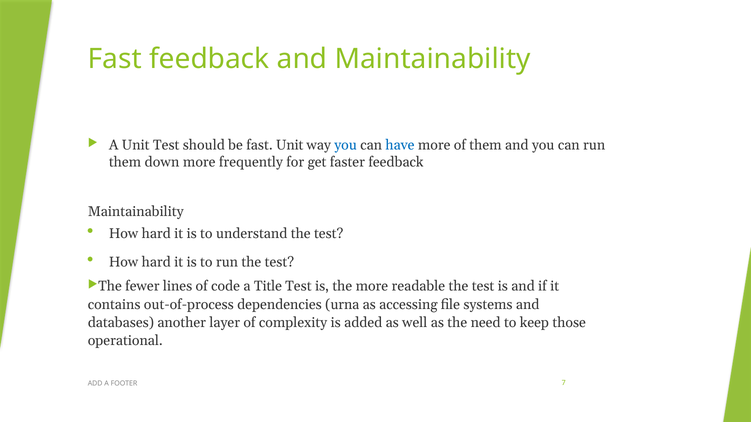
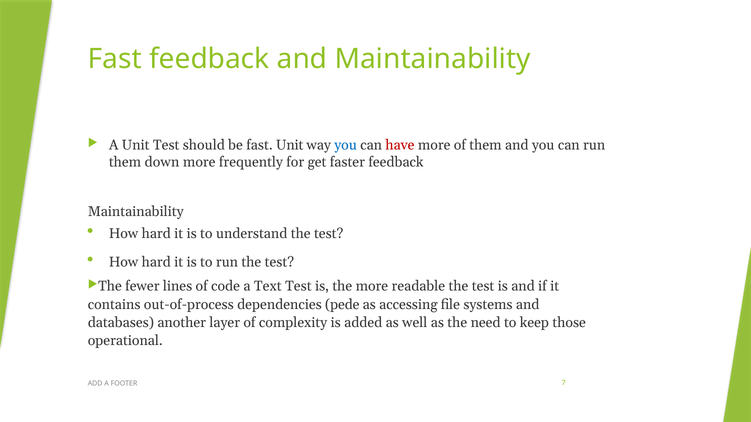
have colour: blue -> red
Title: Title -> Text
urna: urna -> pede
